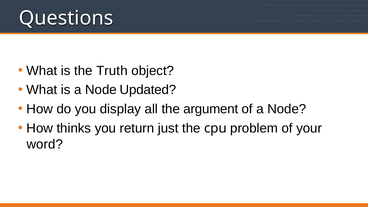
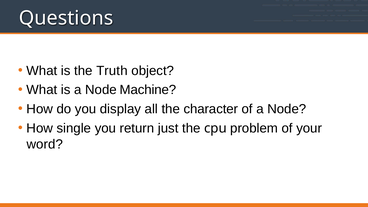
Updated: Updated -> Machine
argument: argument -> character
thinks: thinks -> single
